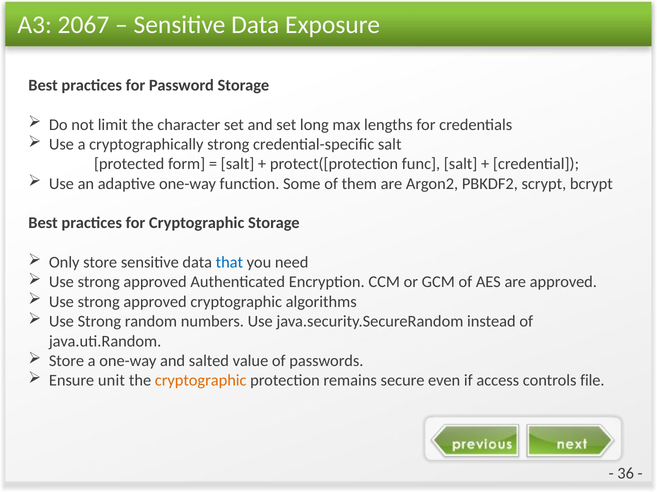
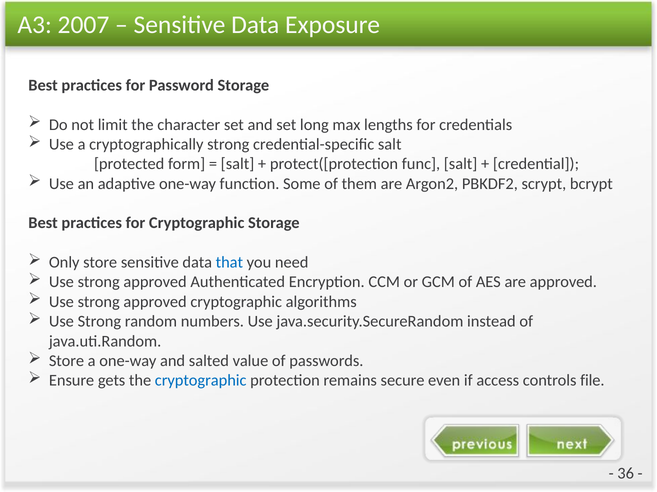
2067: 2067 -> 2007
unit: unit -> gets
cryptographic at (201, 381) colour: orange -> blue
